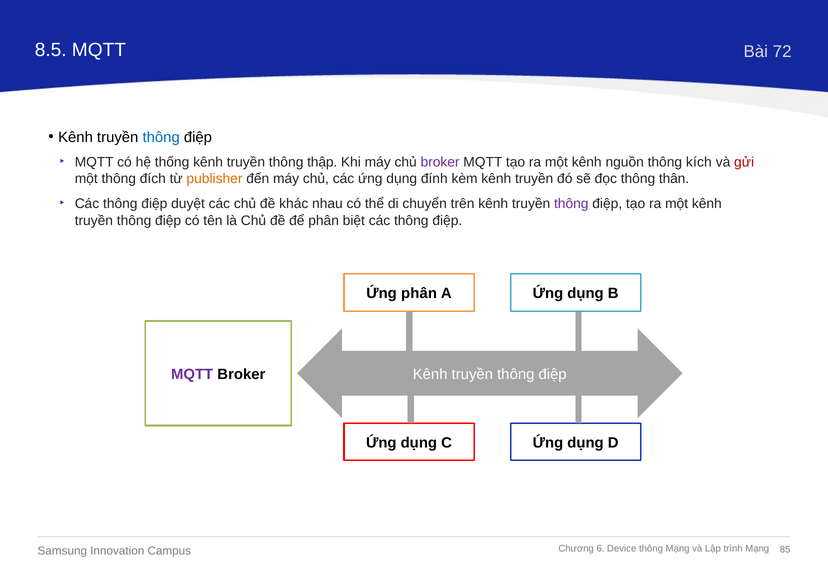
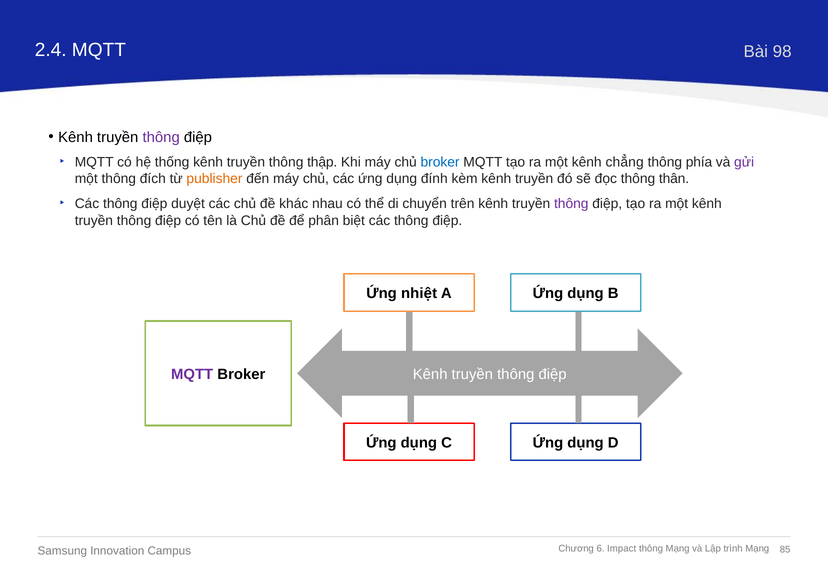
8.5: 8.5 -> 2.4
72: 72 -> 98
thông at (161, 137) colour: blue -> purple
broker at (440, 162) colour: purple -> blue
nguồn: nguồn -> chẳng
kích: kích -> phía
gửi colour: red -> purple
Ứng phân: phân -> nhiệt
Device: Device -> Impact
